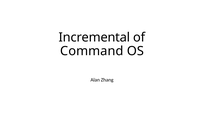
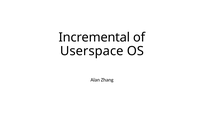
Command: Command -> Userspace
